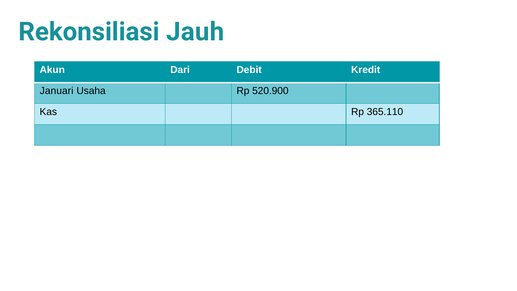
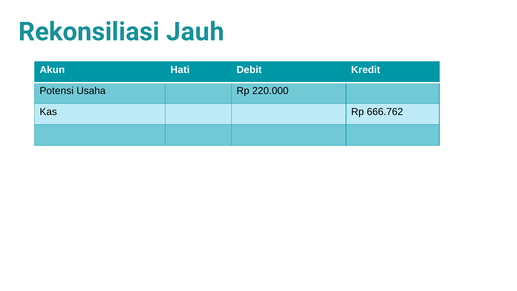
Dari: Dari -> Hati
Januari: Januari -> Potensi
520.900: 520.900 -> 220.000
365.110: 365.110 -> 666.762
